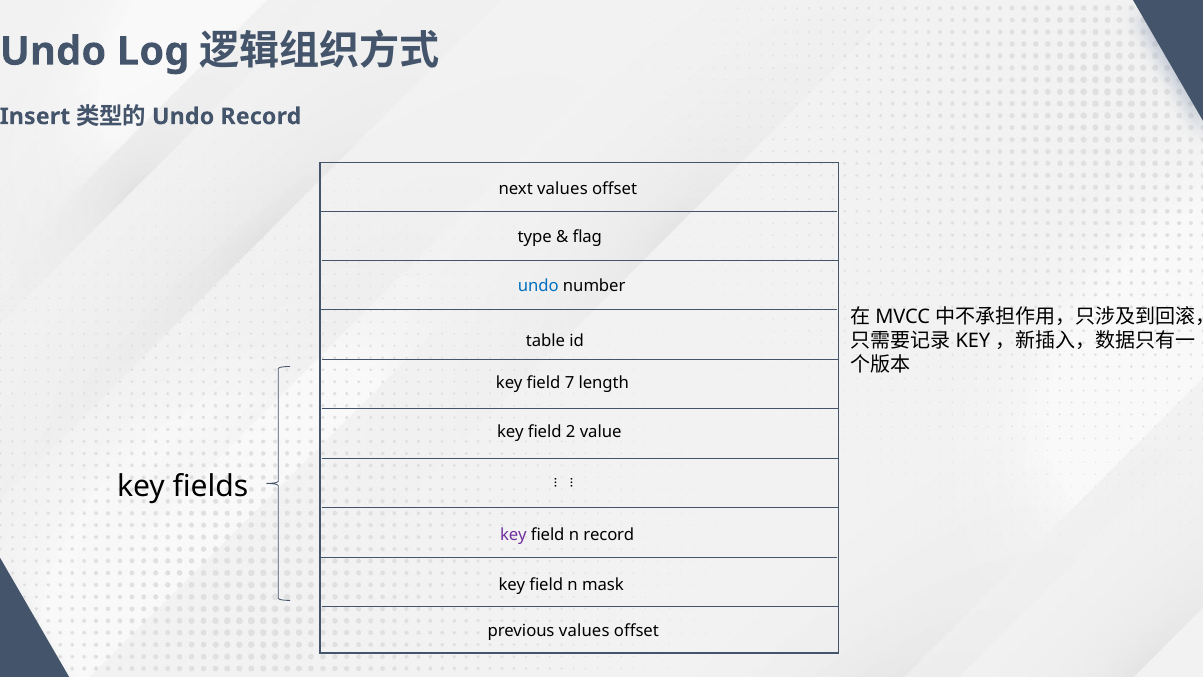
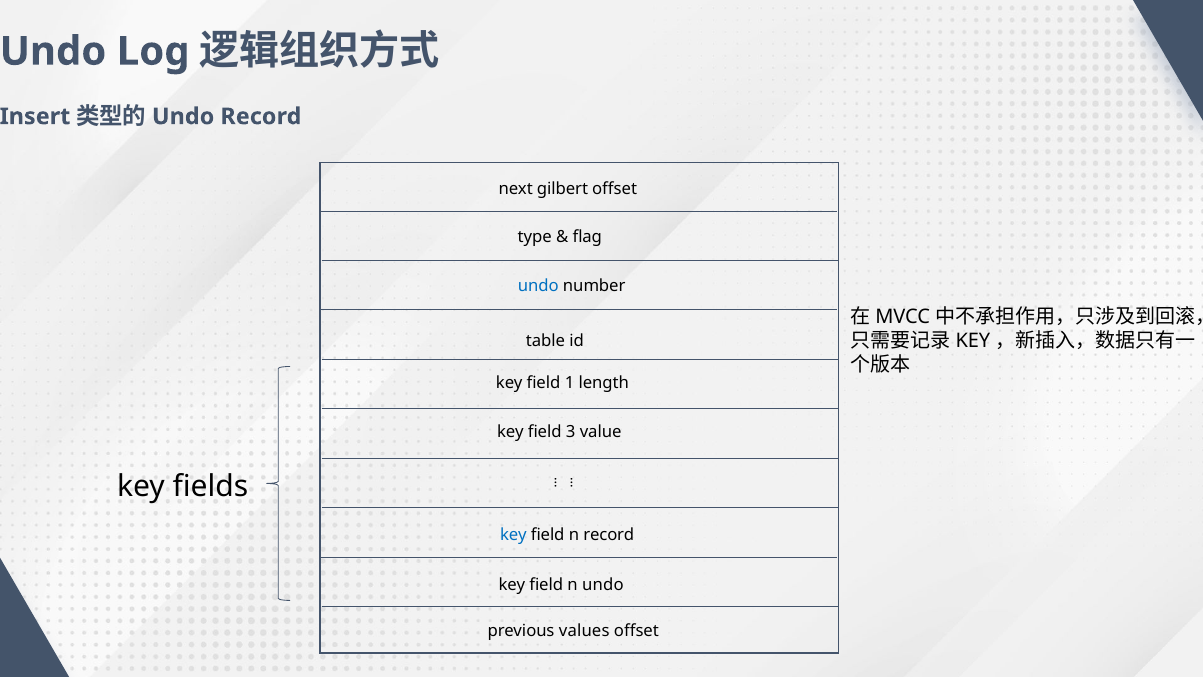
next values: values -> gilbert
7: 7 -> 1
2: 2 -> 3
key at (513, 535) colour: purple -> blue
n mask: mask -> undo
